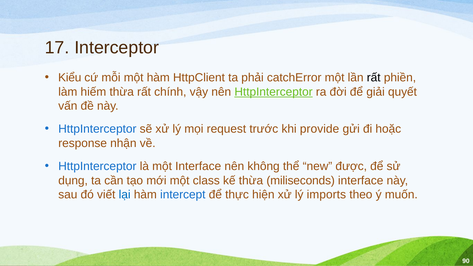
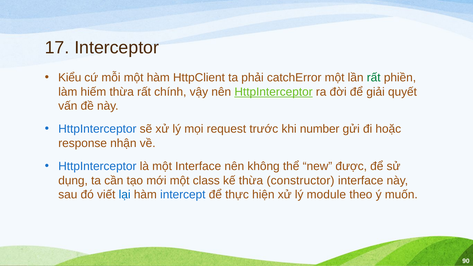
rất at (374, 78) colour: black -> green
provide: provide -> number
miliseconds: miliseconds -> constructor
imports: imports -> module
